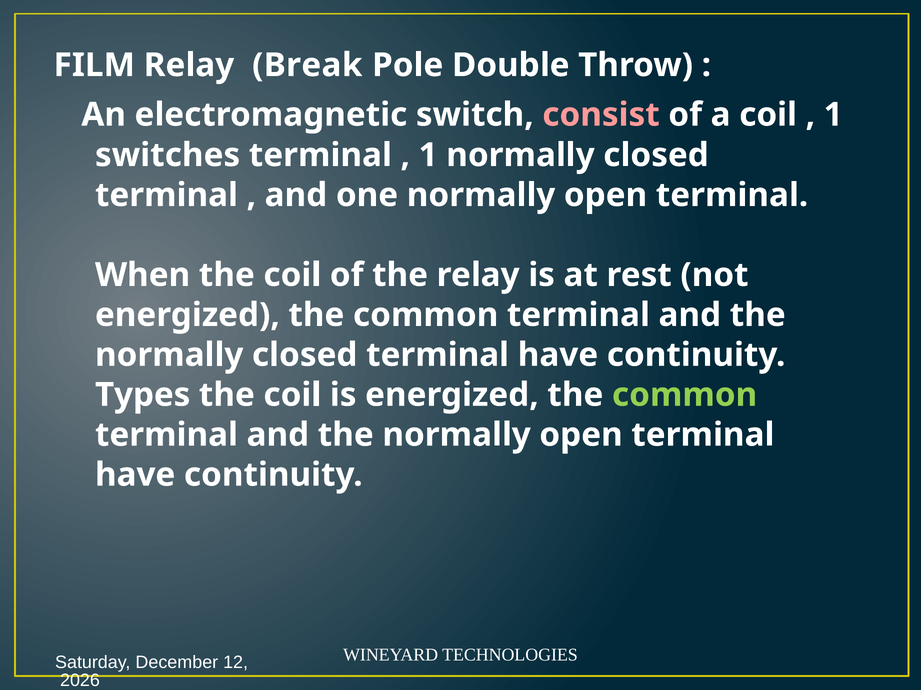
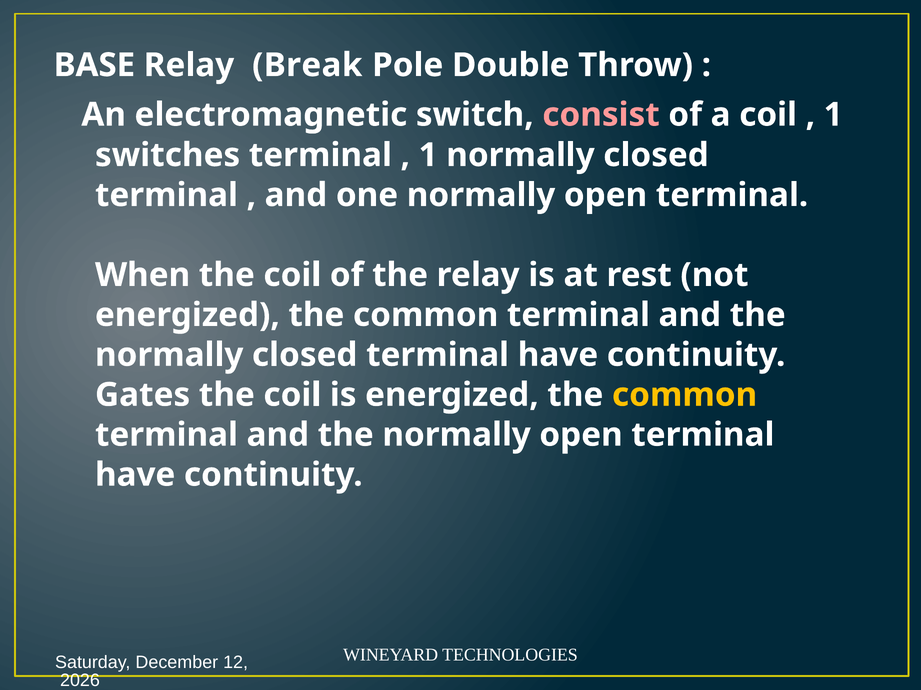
FILM: FILM -> BASE
Types: Types -> Gates
common at (685, 395) colour: light green -> yellow
